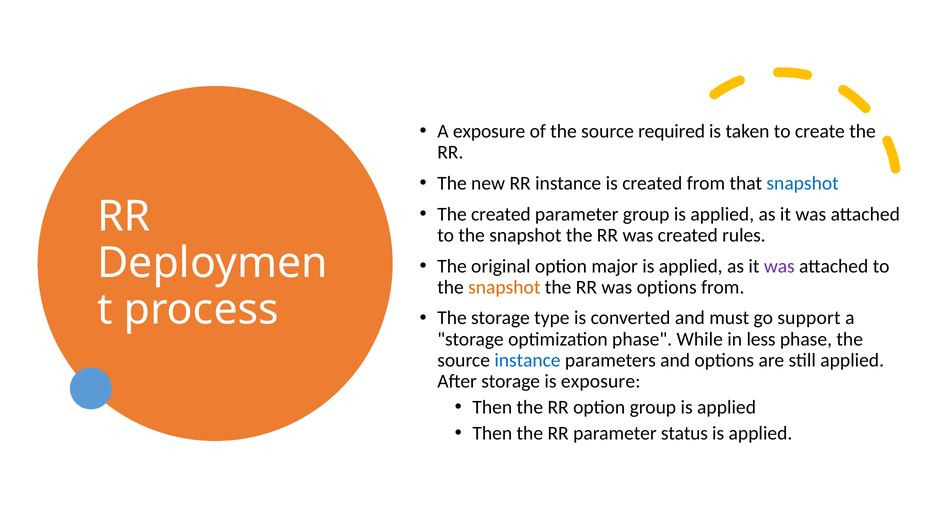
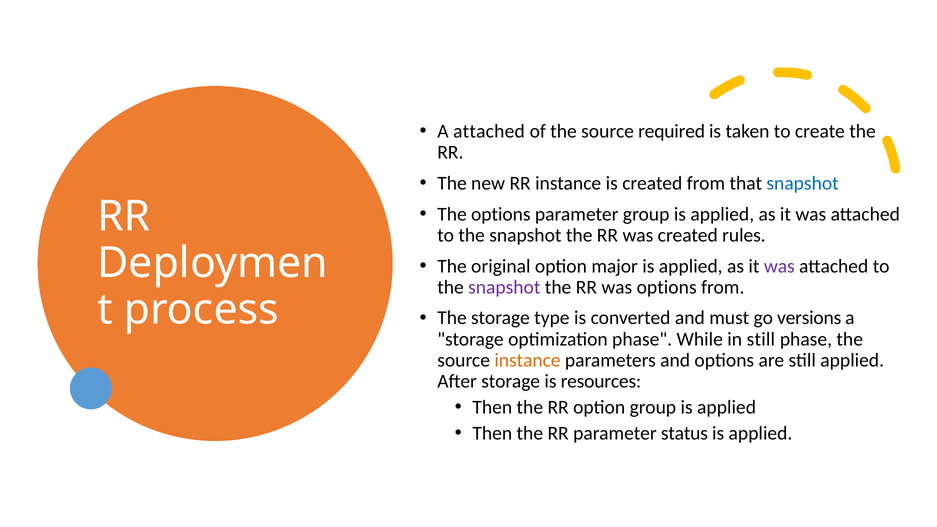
A exposure: exposure -> attached
The created: created -> options
snapshot at (504, 287) colour: orange -> purple
support: support -> versions
in less: less -> still
instance at (528, 360) colour: blue -> orange
is exposure: exposure -> resources
